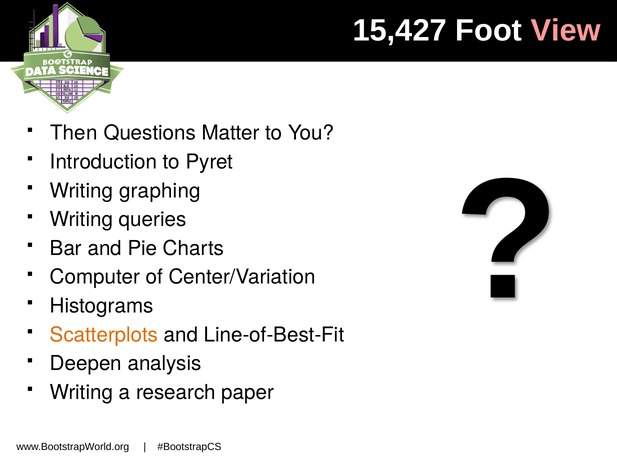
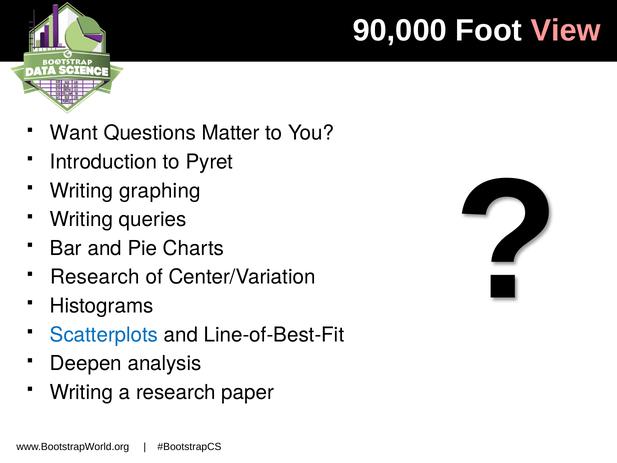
15,427: 15,427 -> 90,000
Then: Then -> Want
Computer at (95, 277): Computer -> Research
Scatterplots colour: orange -> blue
